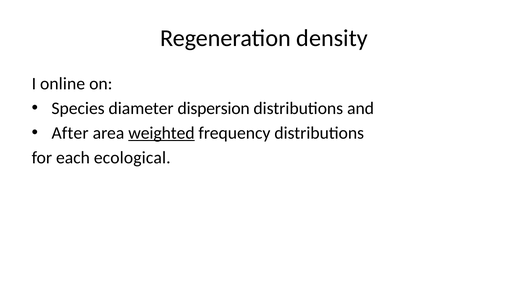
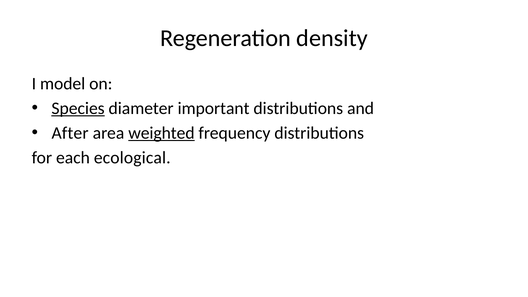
online: online -> model
Species underline: none -> present
dispersion: dispersion -> important
